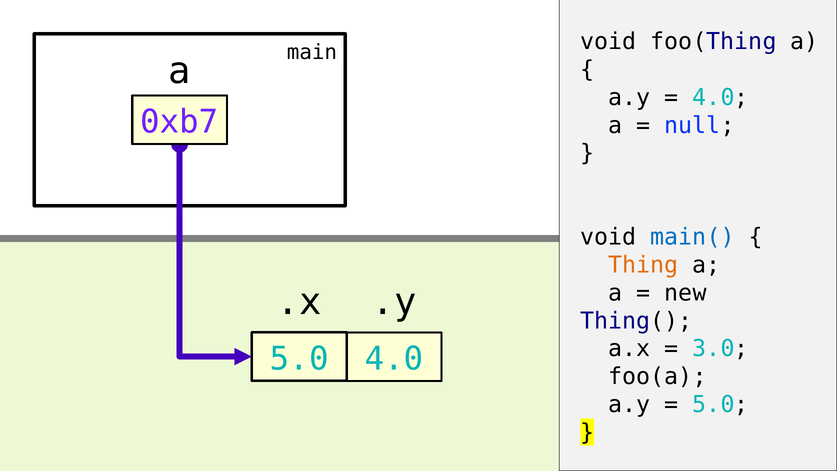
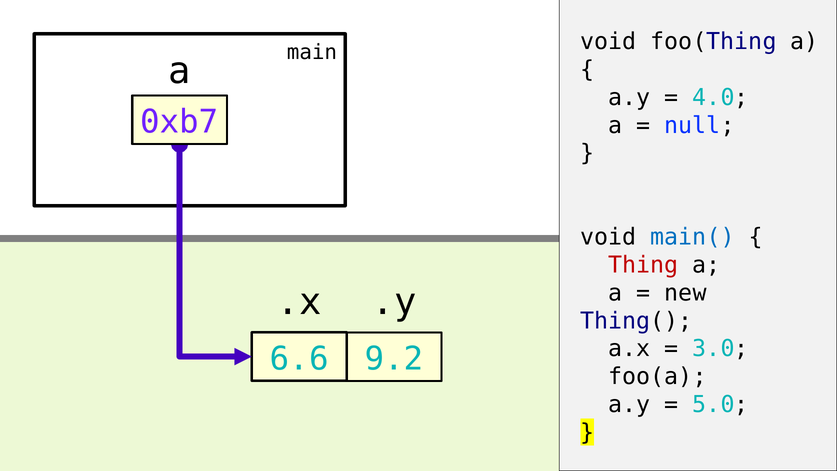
Thing colour: orange -> red
5.0 at (299, 359): 5.0 -> 6.6
4.0 at (394, 359): 4.0 -> 9.2
